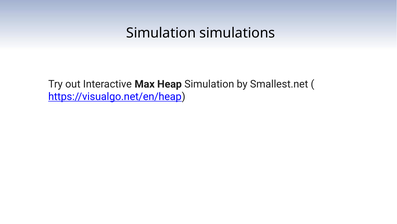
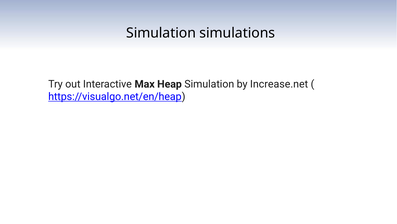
Smallest.net: Smallest.net -> Increase.net
